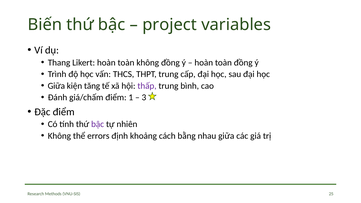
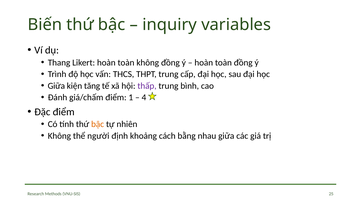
project: project -> inquiry
3: 3 -> 4
bậc at (98, 124) colour: purple -> orange
errors: errors -> người
